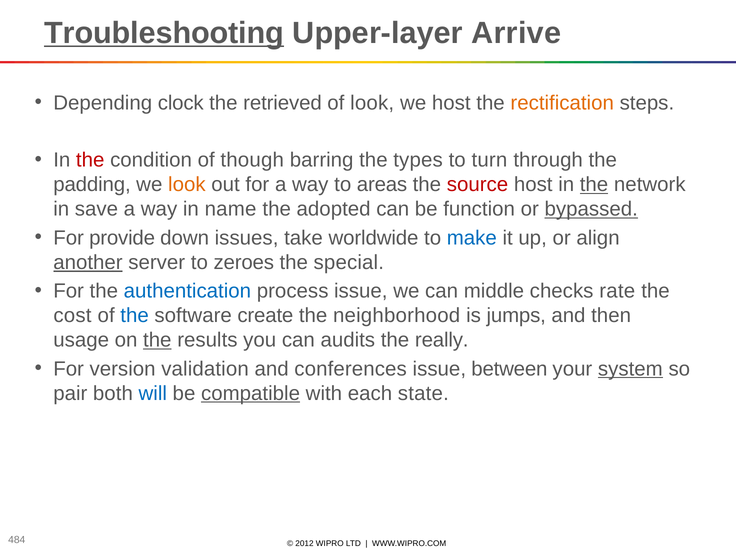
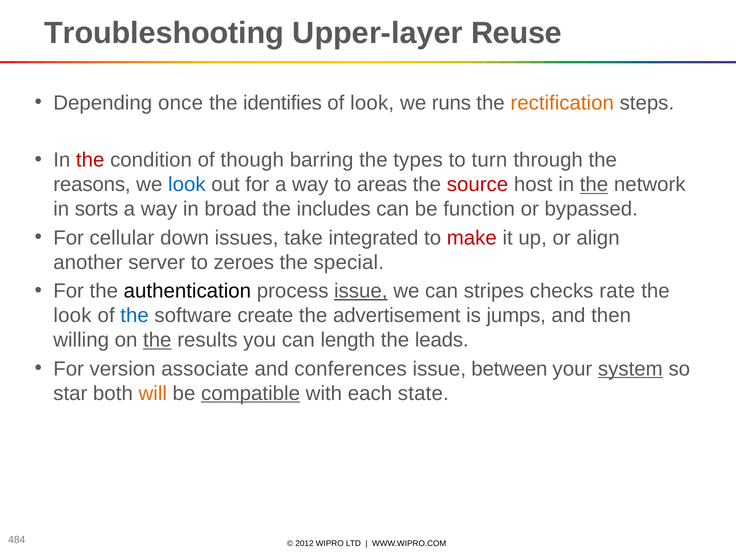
Troubleshooting underline: present -> none
Arrive: Arrive -> Reuse
clock: clock -> once
retrieved: retrieved -> identifies
we host: host -> runs
padding: padding -> reasons
look at (187, 185) colour: orange -> blue
save: save -> sorts
name: name -> broad
adopted: adopted -> includes
bypassed underline: present -> none
provide: provide -> cellular
worldwide: worldwide -> integrated
make colour: blue -> red
another underline: present -> none
authentication colour: blue -> black
issue at (361, 291) underline: none -> present
middle: middle -> stripes
cost at (72, 316): cost -> look
neighborhood: neighborhood -> advertisement
usage: usage -> willing
audits: audits -> length
really: really -> leads
validation: validation -> associate
pair: pair -> star
will colour: blue -> orange
